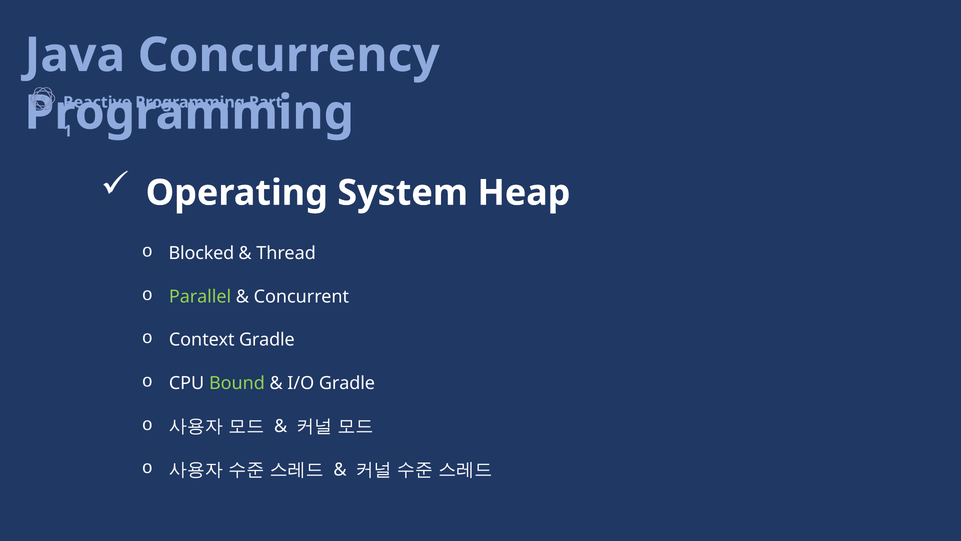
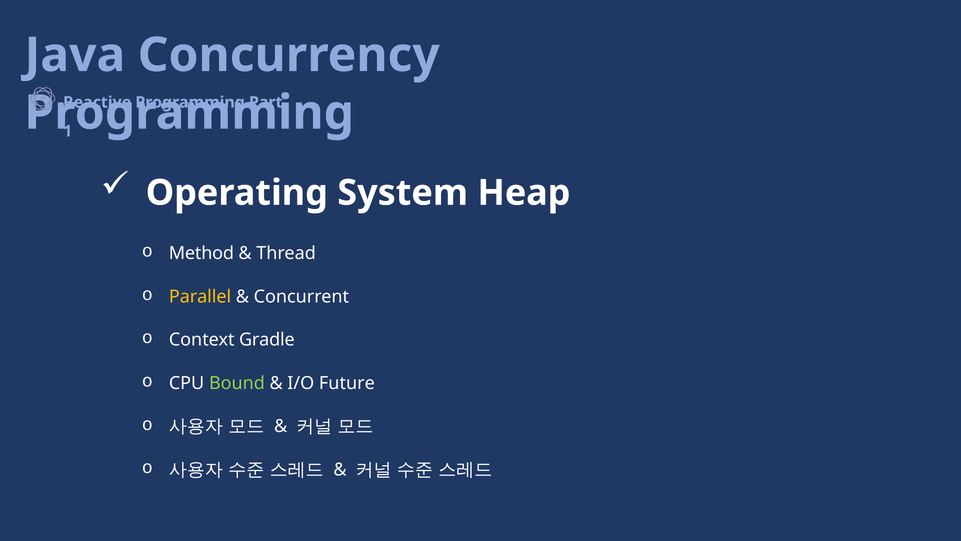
Blocked: Blocked -> Method
Parallel colour: light green -> yellow
I/O Gradle: Gradle -> Future
